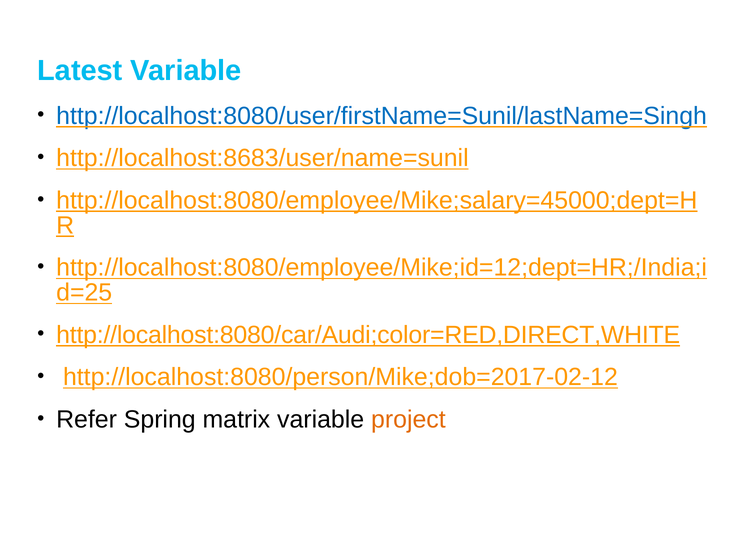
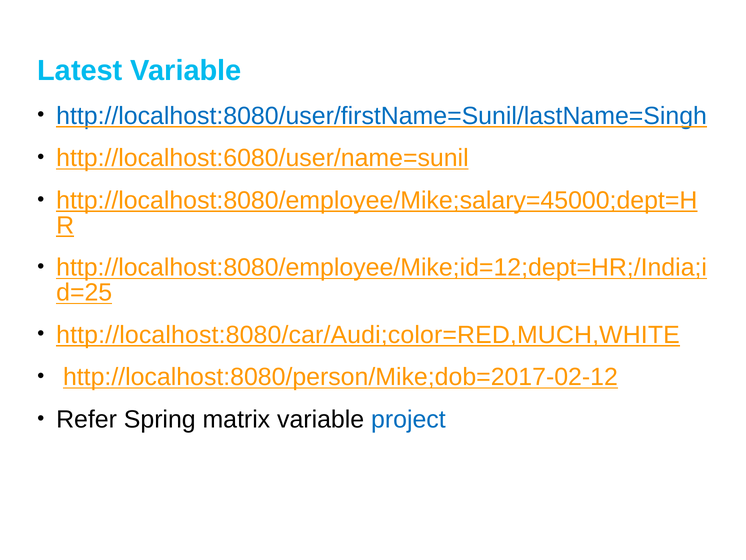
http://localhost:8683/user/name=sunil: http://localhost:8683/user/name=sunil -> http://localhost:6080/user/name=sunil
http://localhost:8080/car/Audi;color=RED,DIRECT,WHITE: http://localhost:8080/car/Audi;color=RED,DIRECT,WHITE -> http://localhost:8080/car/Audi;color=RED,MUCH,WHITE
project colour: orange -> blue
